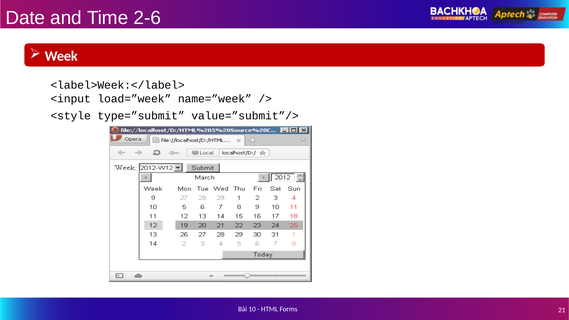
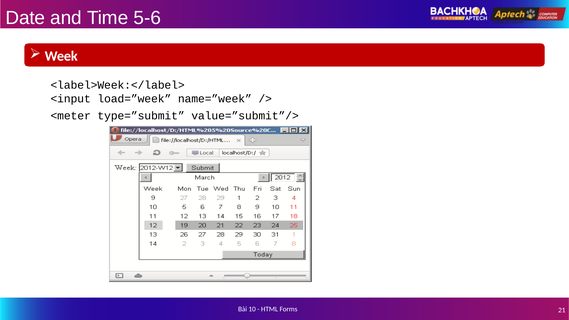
2-6: 2-6 -> 5-6
<style: <style -> <meter
